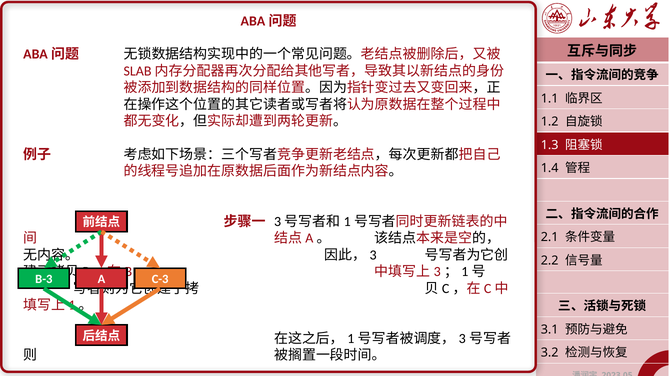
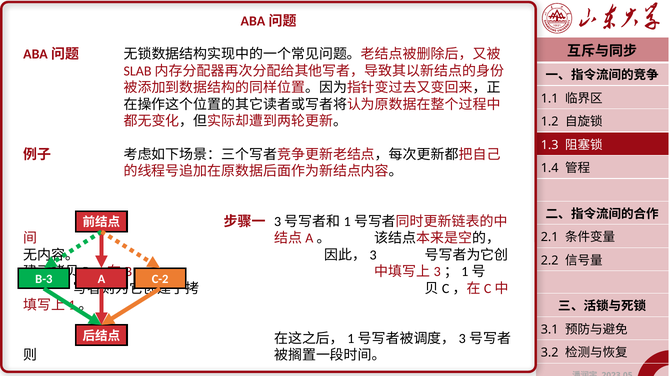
C-3: C-3 -> C-2
